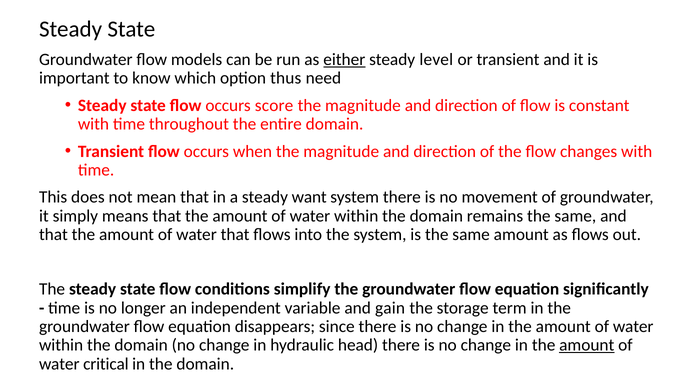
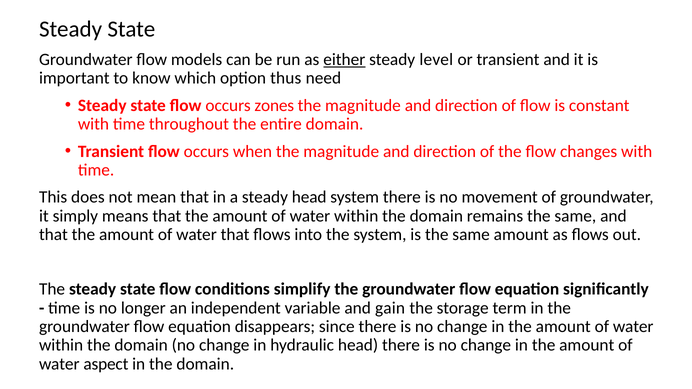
score: score -> zones
steady want: want -> head
amount at (587, 345) underline: present -> none
critical: critical -> aspect
